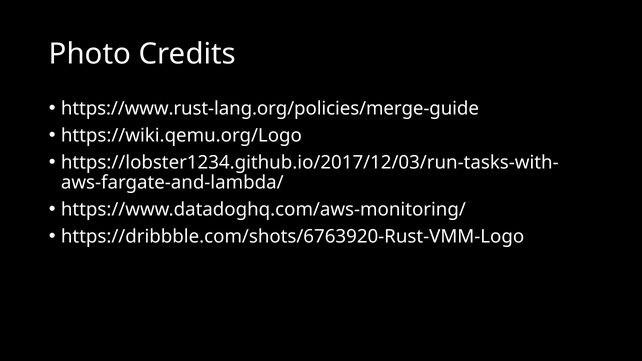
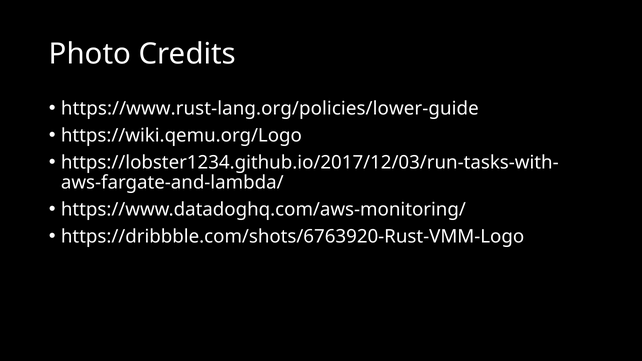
https://www.rust-lang.org/policies/merge-guide: https://www.rust-lang.org/policies/merge-guide -> https://www.rust-lang.org/policies/lower-guide
